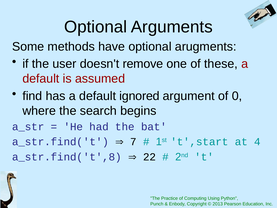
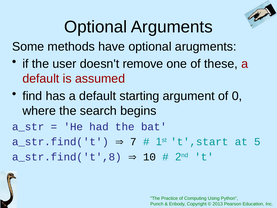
ignored: ignored -> starting
4: 4 -> 5
22: 22 -> 10
